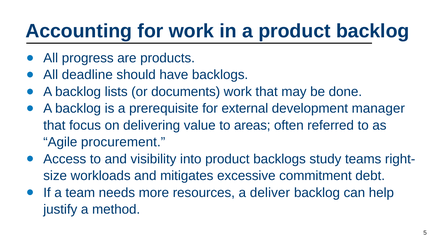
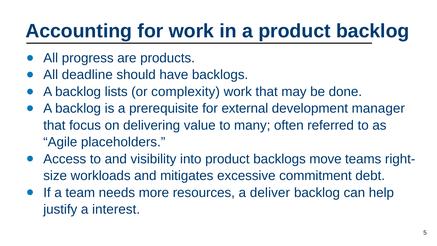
documents: documents -> complexity
areas: areas -> many
procurement: procurement -> placeholders
study: study -> move
method: method -> interest
